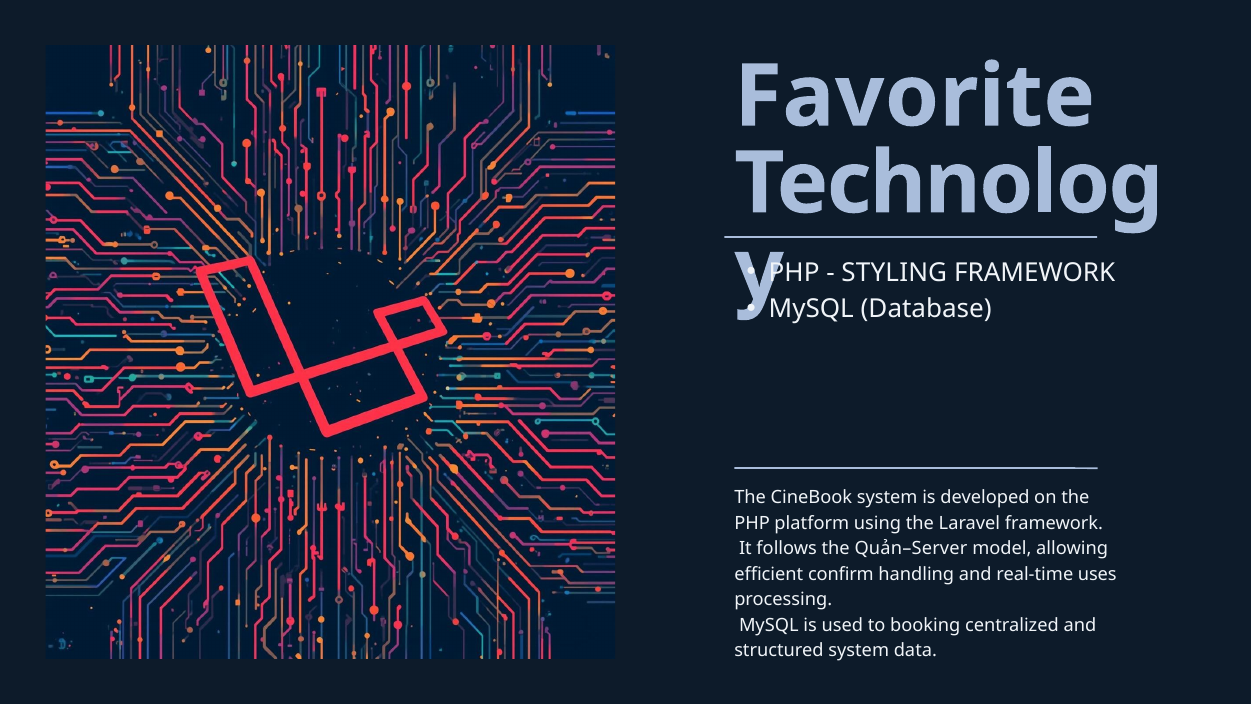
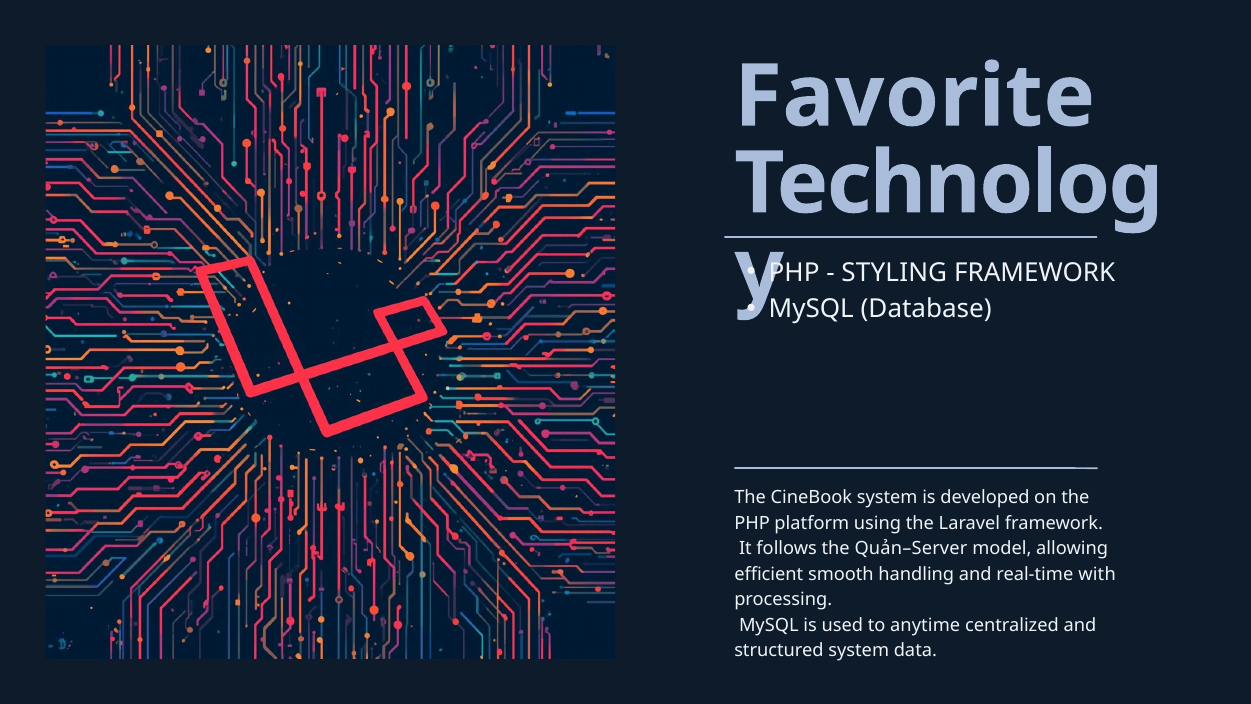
confirm: confirm -> smooth
uses: uses -> with
booking: booking -> anytime
